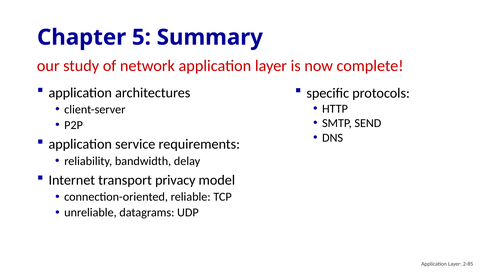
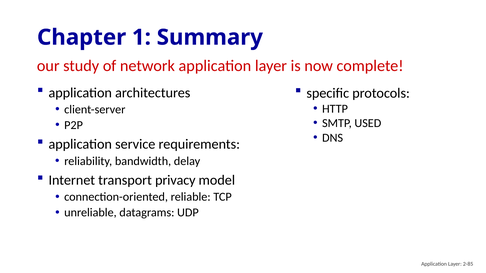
5: 5 -> 1
SEND: SEND -> USED
